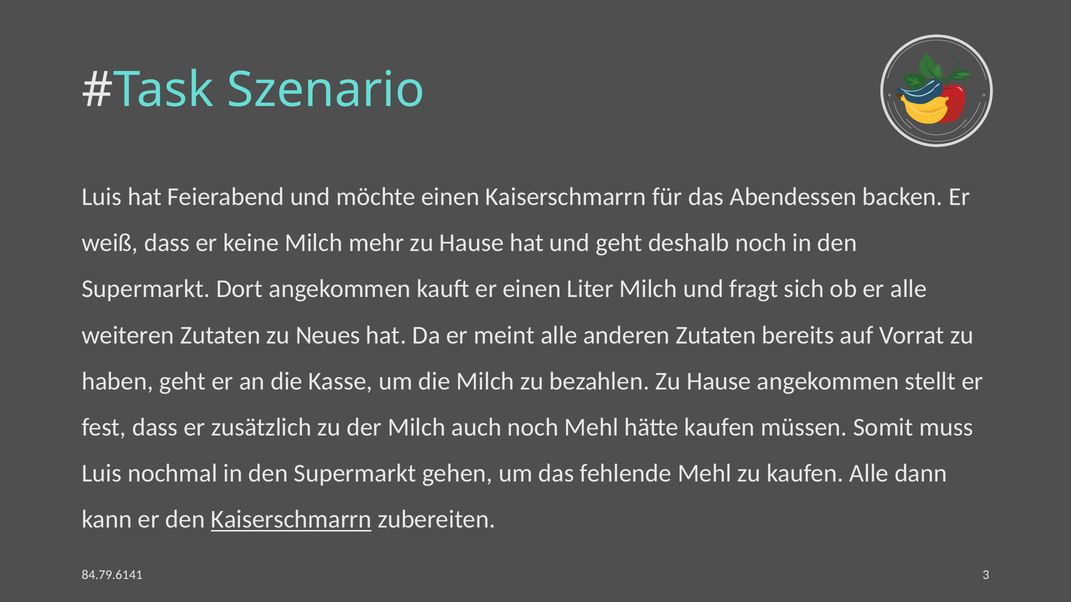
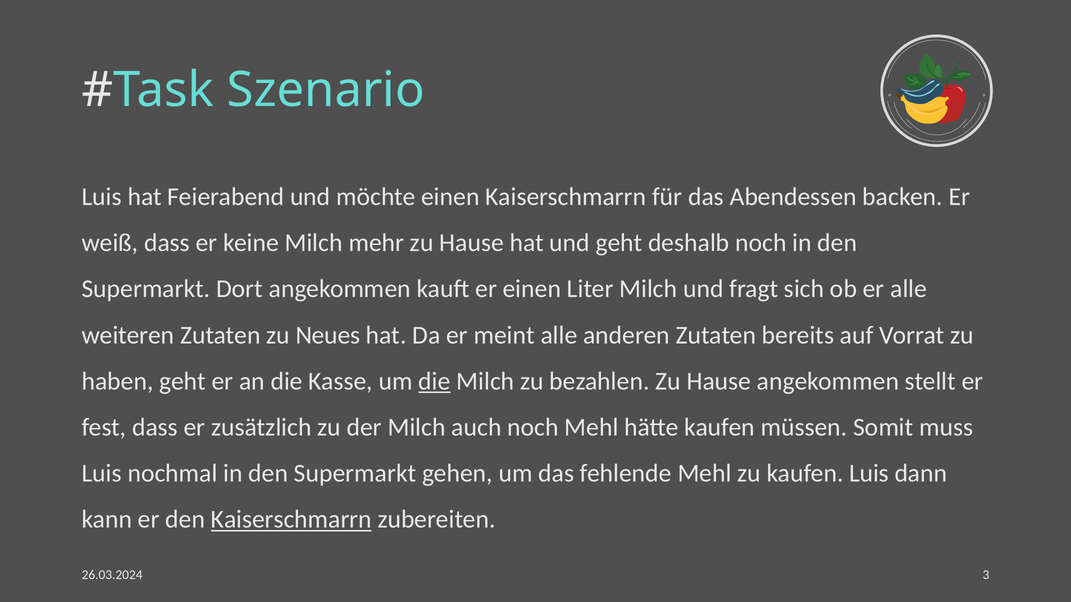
die at (434, 381) underline: none -> present
kaufen Alle: Alle -> Luis
84.79.6141: 84.79.6141 -> 26.03.2024
